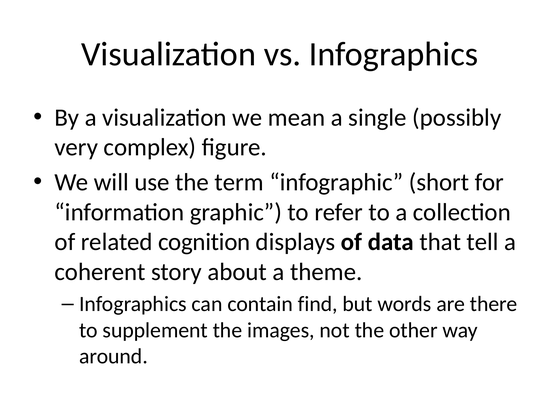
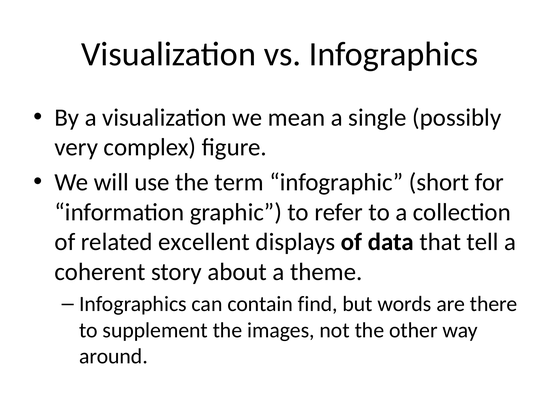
cognition: cognition -> excellent
